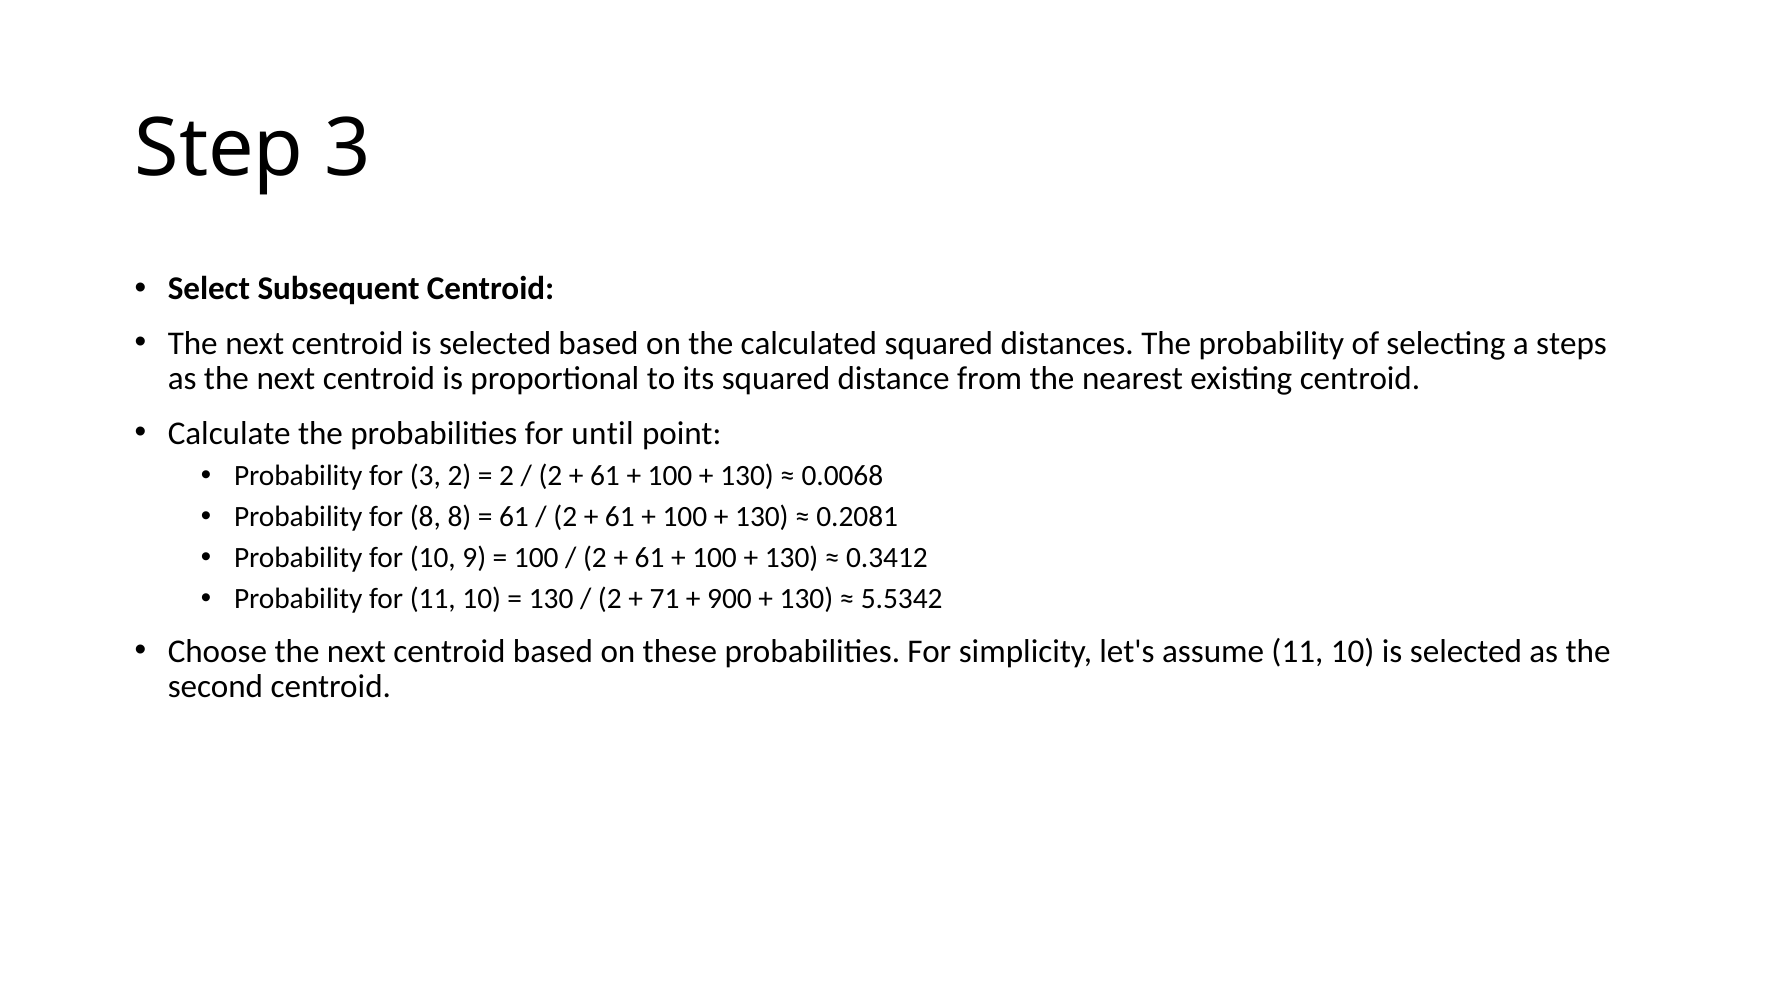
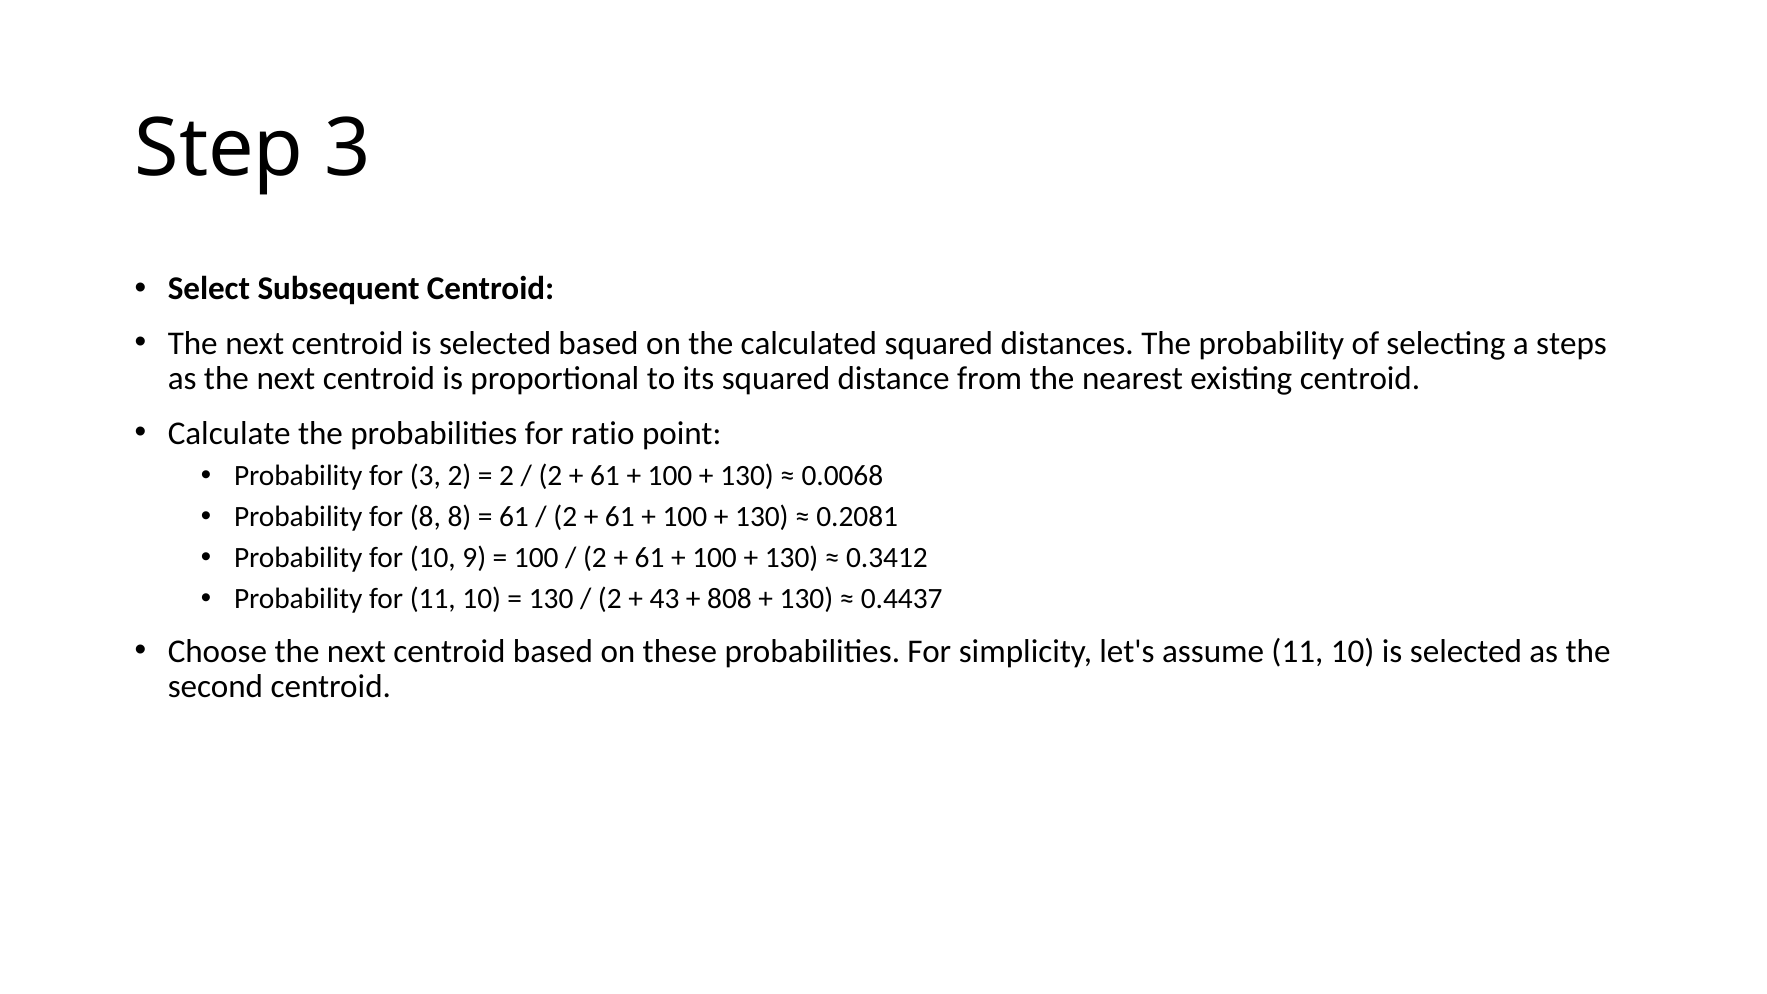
until: until -> ratio
71: 71 -> 43
900: 900 -> 808
5.5342: 5.5342 -> 0.4437
